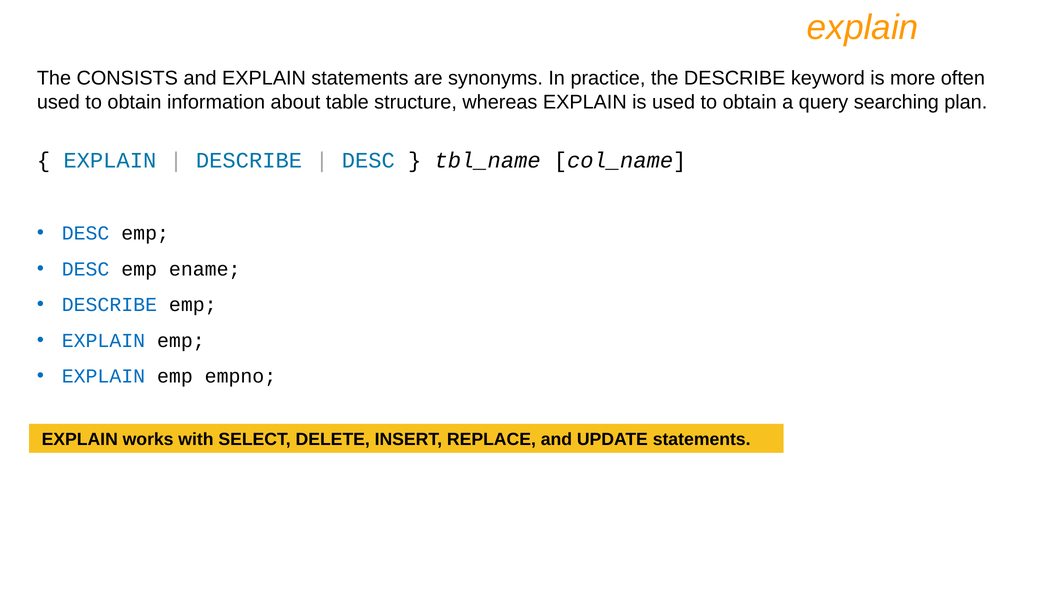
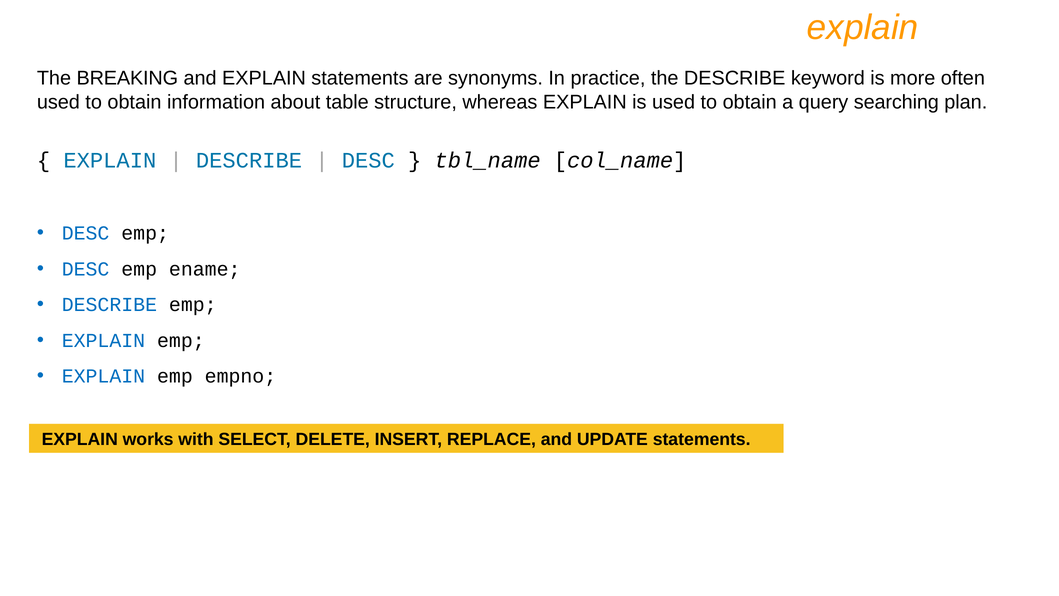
CONSISTS: CONSISTS -> BREAKING
